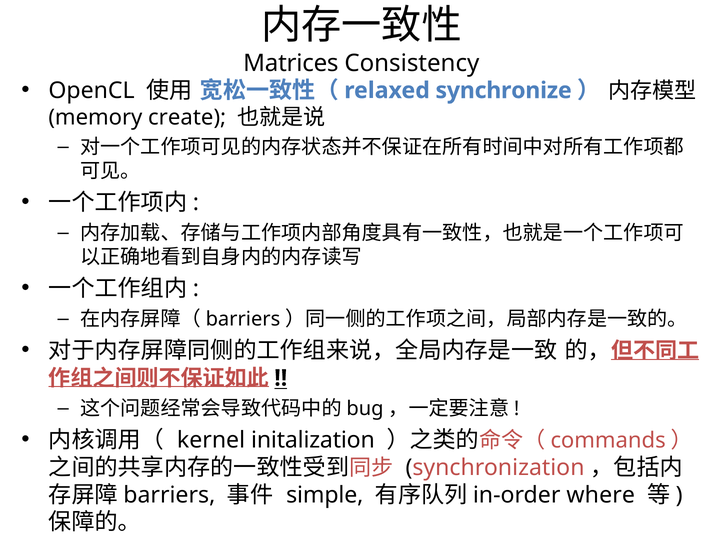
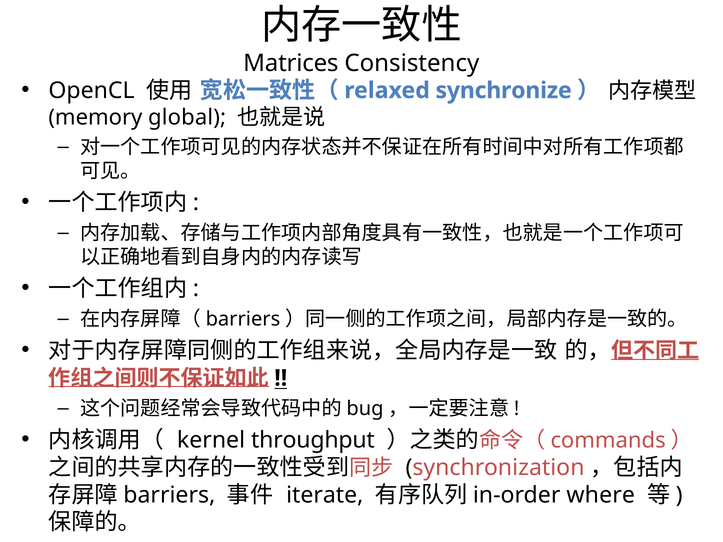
create: create -> global
initalization: initalization -> throughput
simple: simple -> iterate
